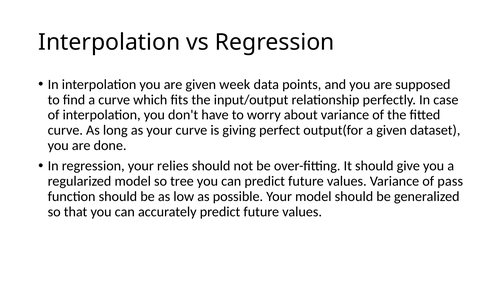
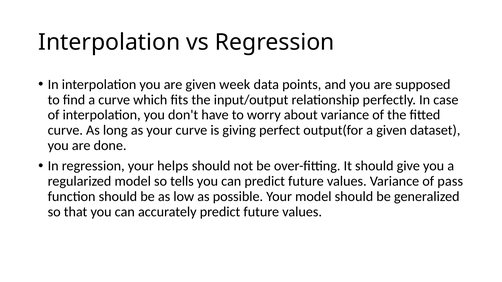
relies: relies -> helps
tree: tree -> tells
